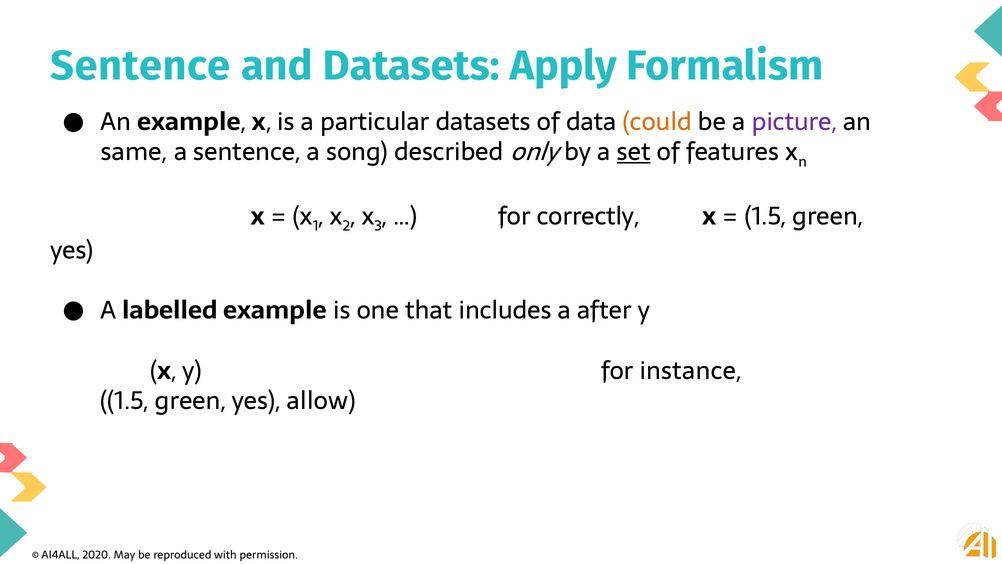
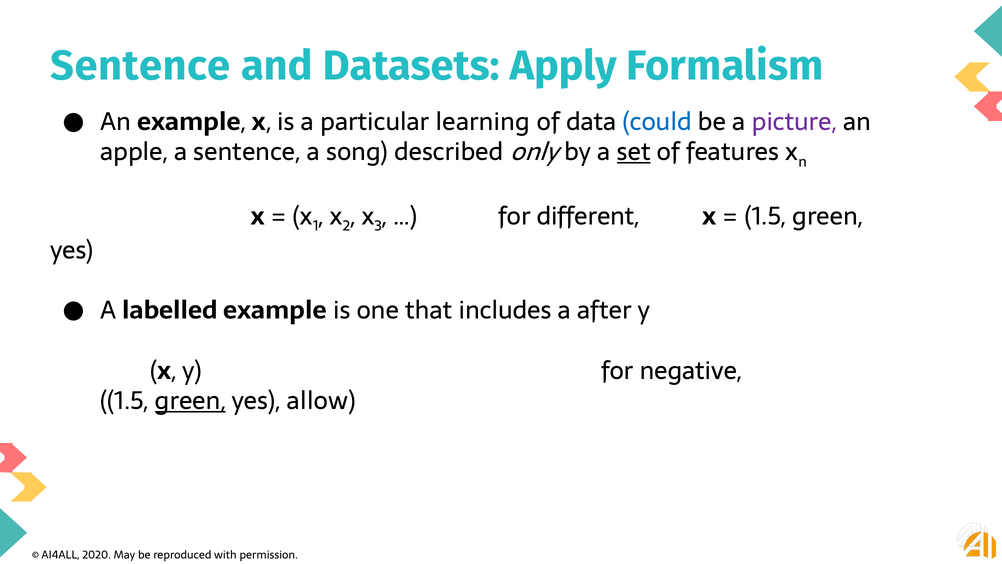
particular datasets: datasets -> learning
could colour: orange -> blue
same: same -> apple
correctly: correctly -> different
instance: instance -> negative
green at (190, 401) underline: none -> present
